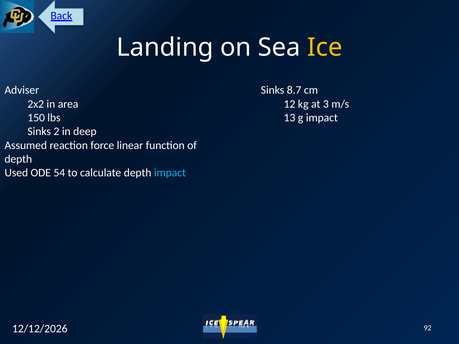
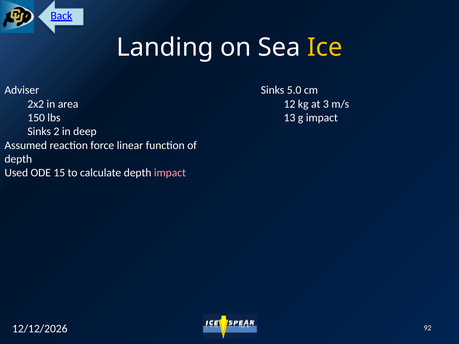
8.7: 8.7 -> 5.0
54: 54 -> 15
impact at (170, 173) colour: light blue -> pink
